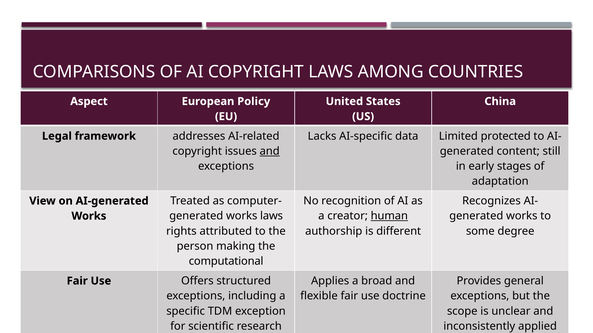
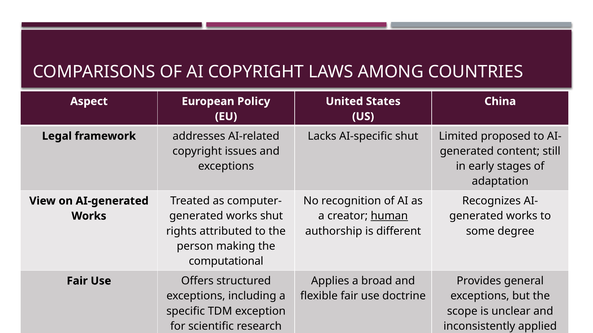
AI-specific data: data -> shut
protected: protected -> proposed
and at (270, 151) underline: present -> none
works laws: laws -> shut
